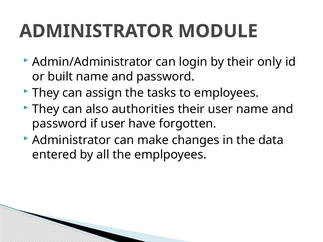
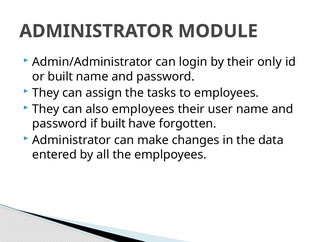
also authorities: authorities -> employees
if user: user -> built
